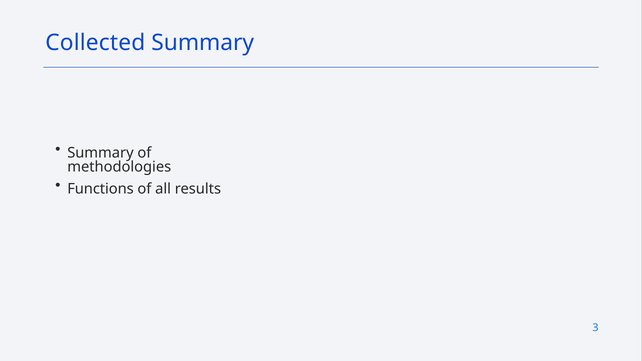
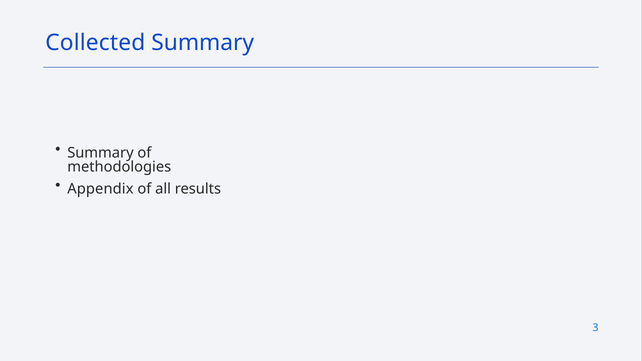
Functions: Functions -> Appendix
